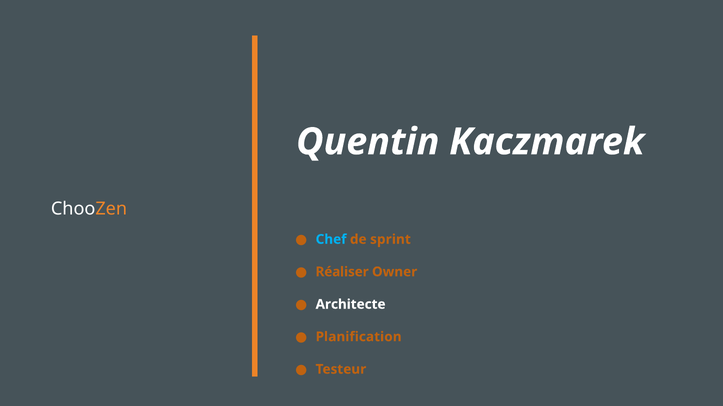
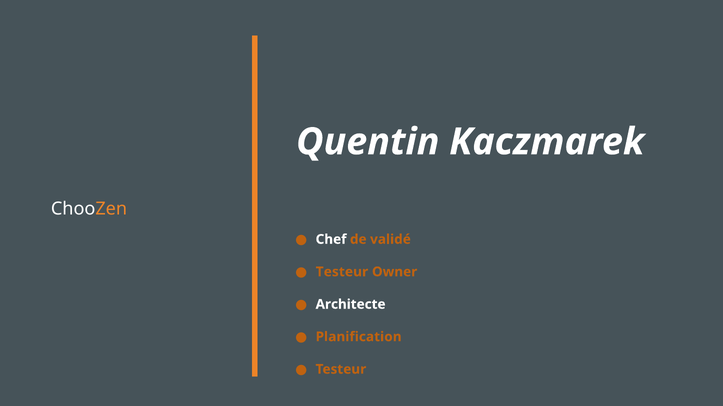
Chef colour: light blue -> white
sprint: sprint -> validé
Réaliser at (342, 272): Réaliser -> Testeur
